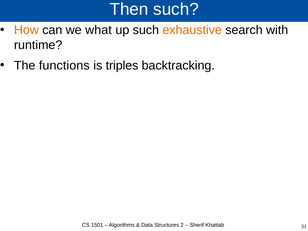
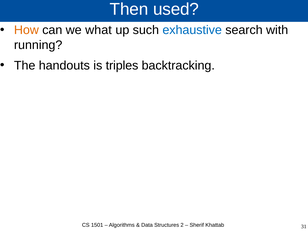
Then such: such -> used
exhaustive colour: orange -> blue
runtime: runtime -> running
functions: functions -> handouts
